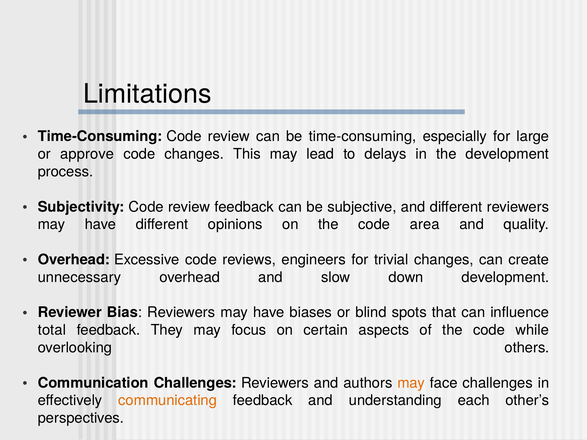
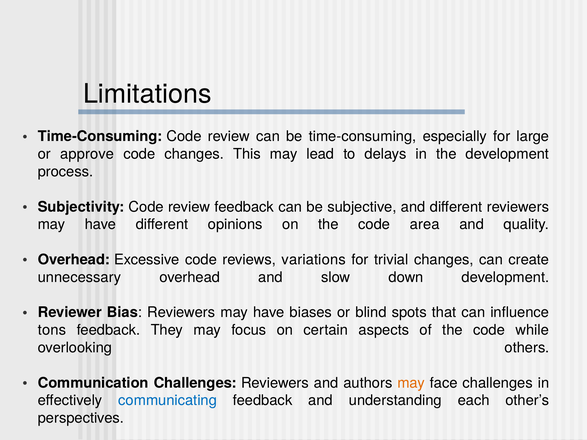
engineers: engineers -> variations
total: total -> tons
communicating colour: orange -> blue
